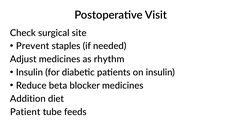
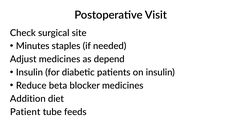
Prevent: Prevent -> Minutes
rhythm: rhythm -> depend
